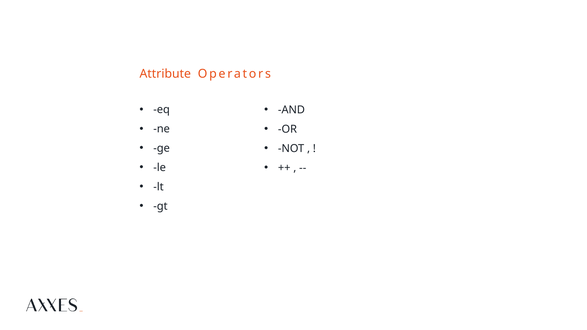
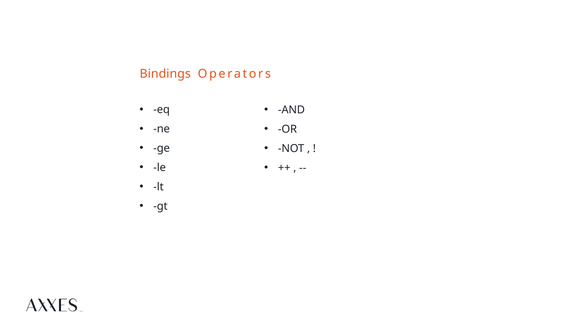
Attribute: Attribute -> Bindings
